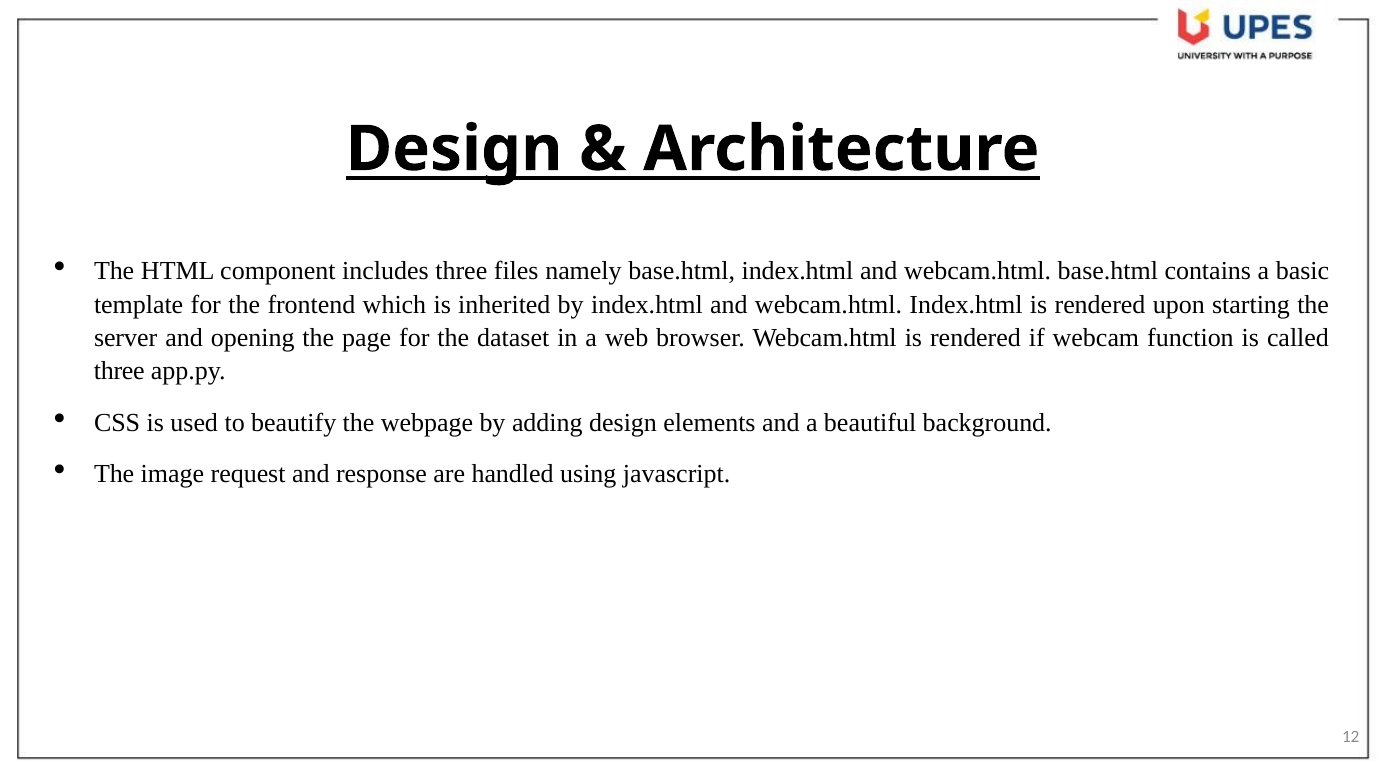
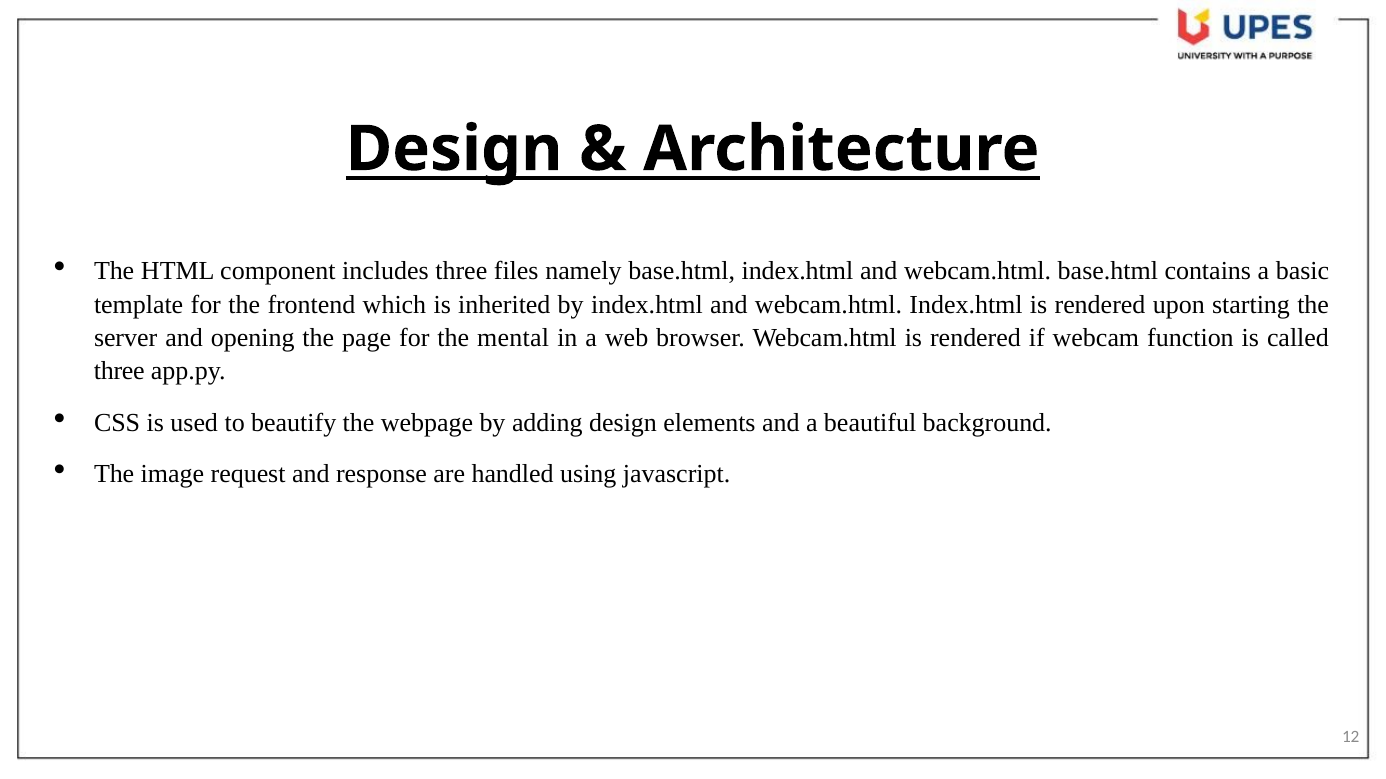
dataset: dataset -> mental
